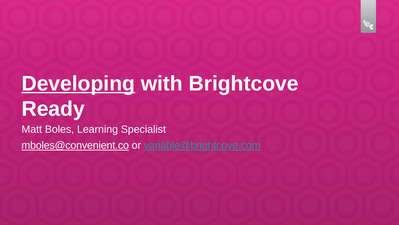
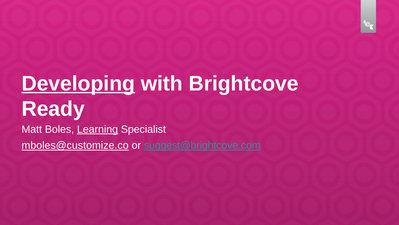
Learning underline: none -> present
mboles@convenient.co: mboles@convenient.co -> mboles@customize.co
variable@brightcove.com: variable@brightcove.com -> suggest@brightcove.com
